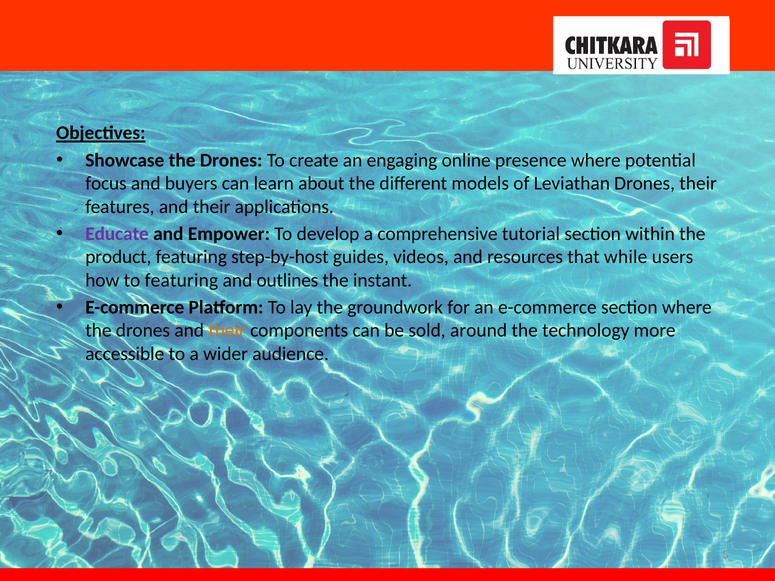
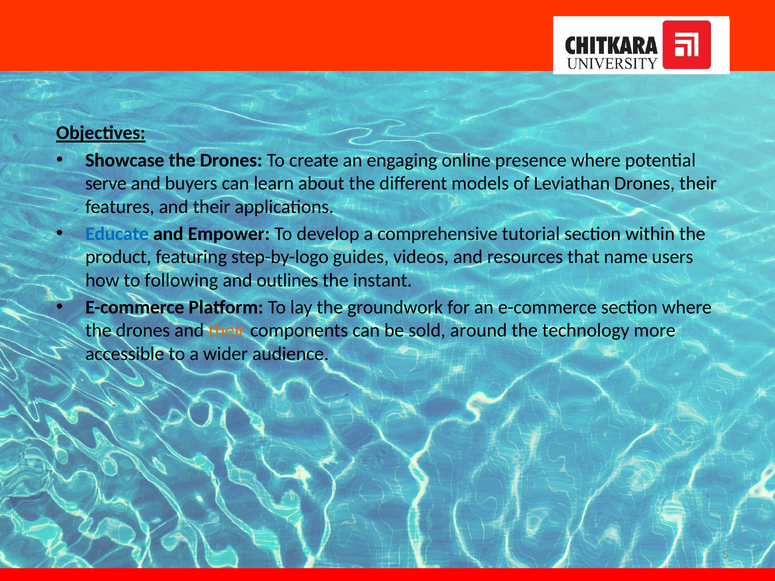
focus: focus -> serve
Educate colour: purple -> blue
step-by-host: step-by-host -> step-by-logo
while: while -> name
to featuring: featuring -> following
